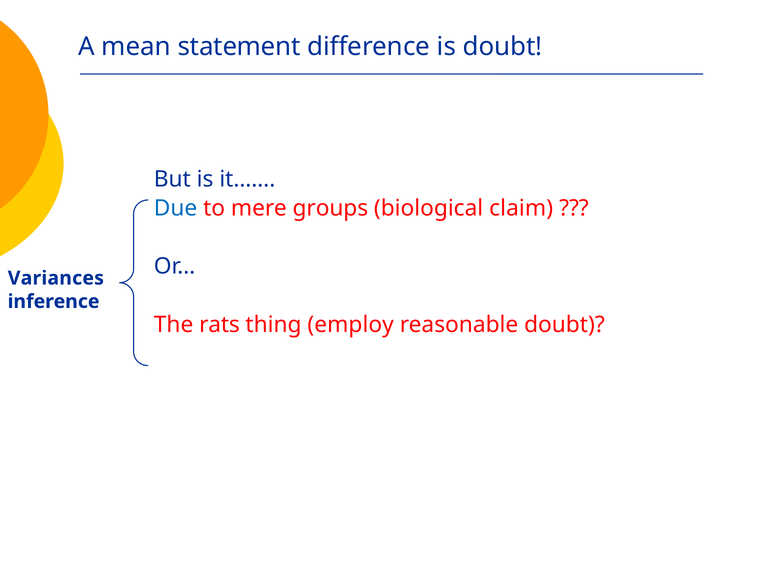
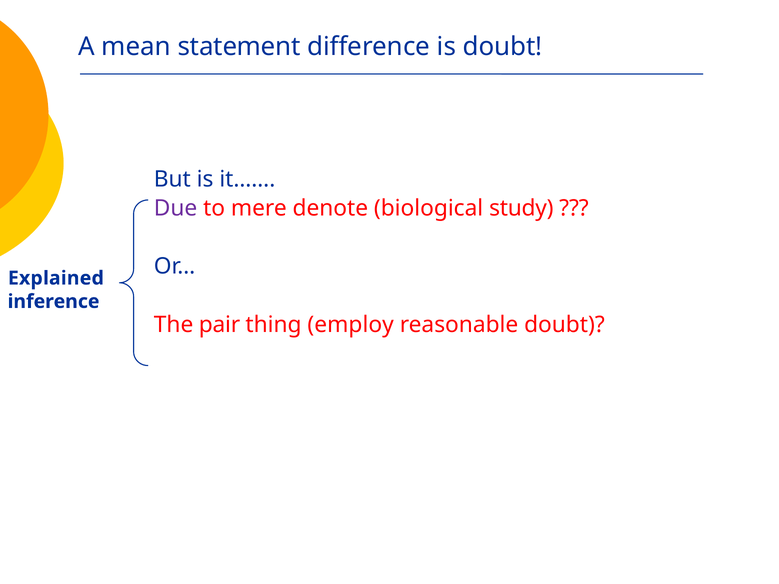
Due colour: blue -> purple
groups: groups -> denote
claim: claim -> study
Variances: Variances -> Explained
rats: rats -> pair
